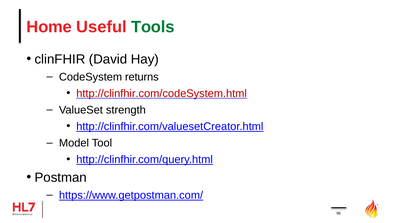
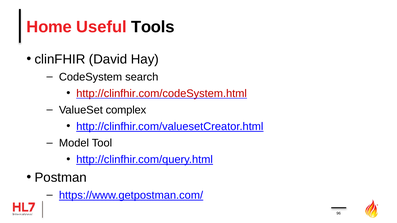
Tools colour: green -> black
returns: returns -> search
strength: strength -> complex
